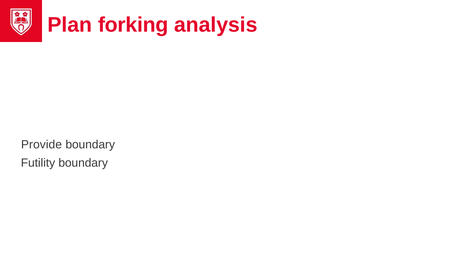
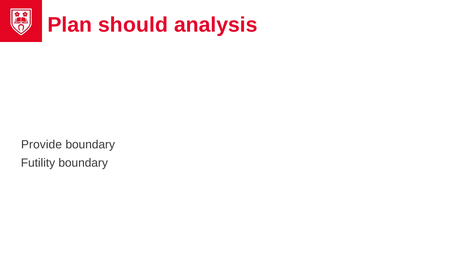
forking: forking -> should
